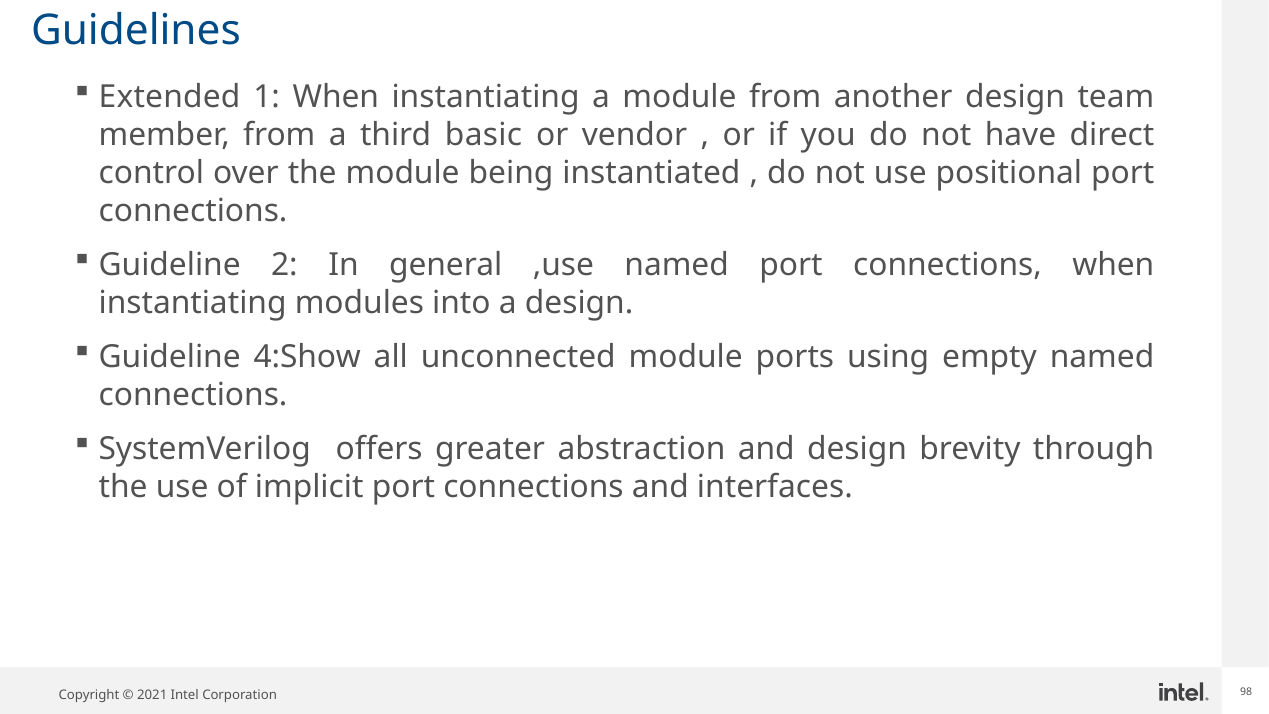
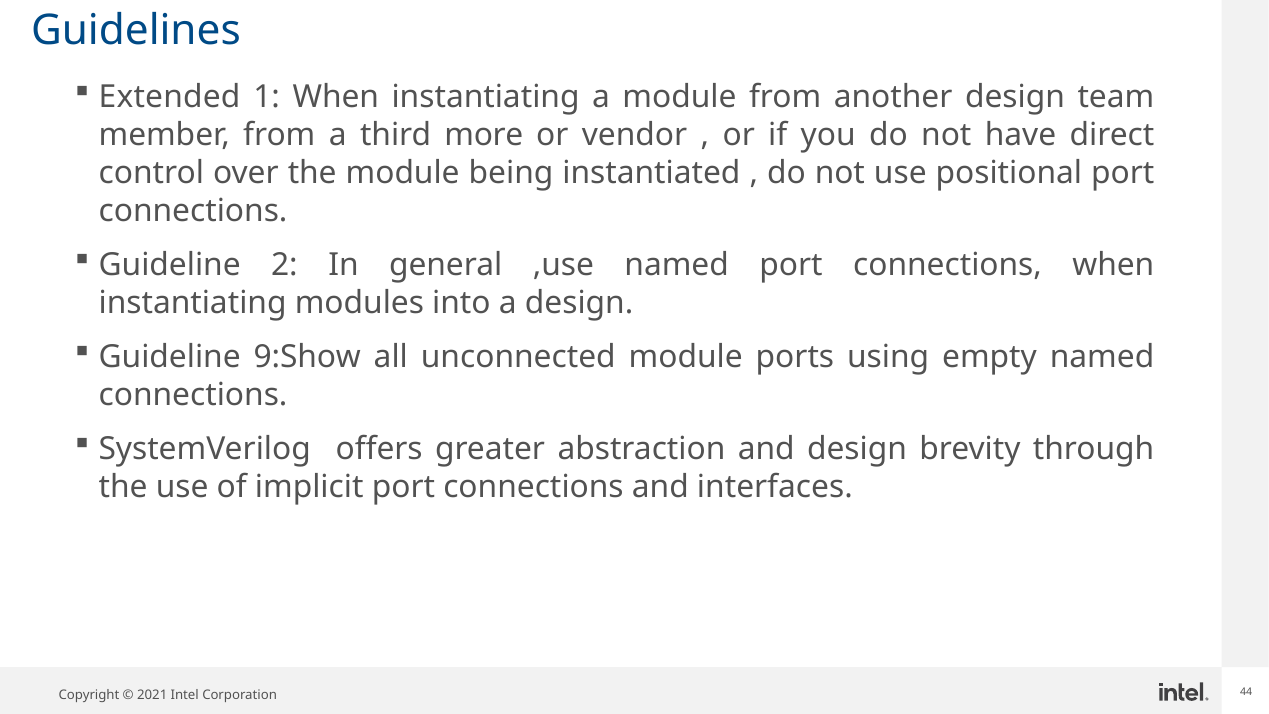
basic: basic -> more
4:Show: 4:Show -> 9:Show
98: 98 -> 44
